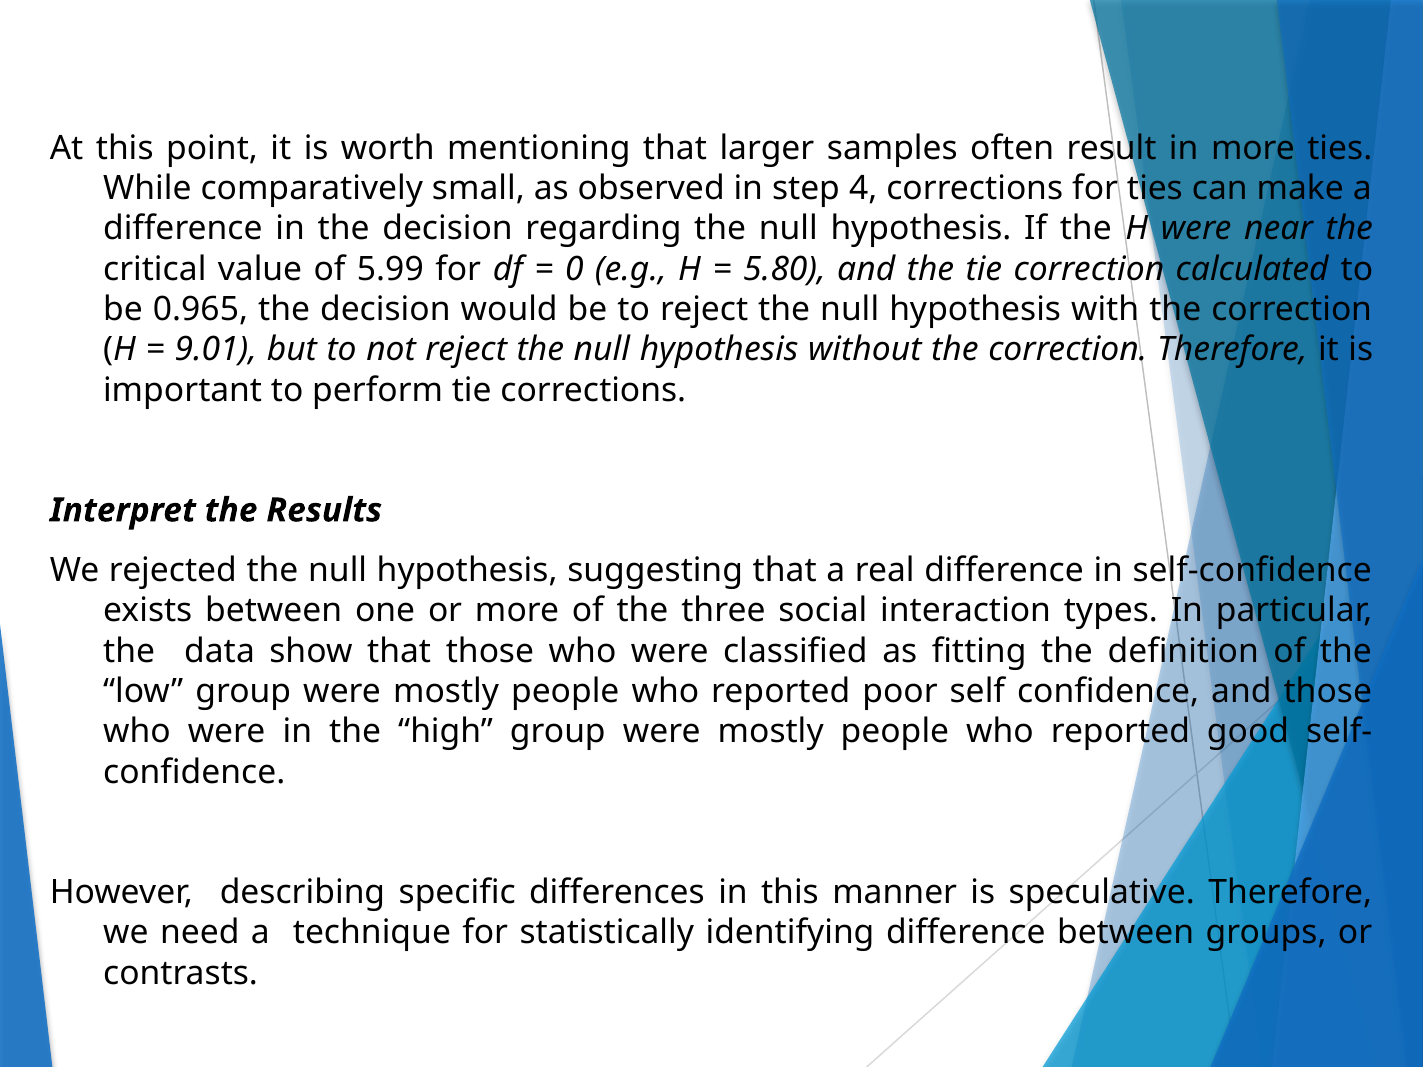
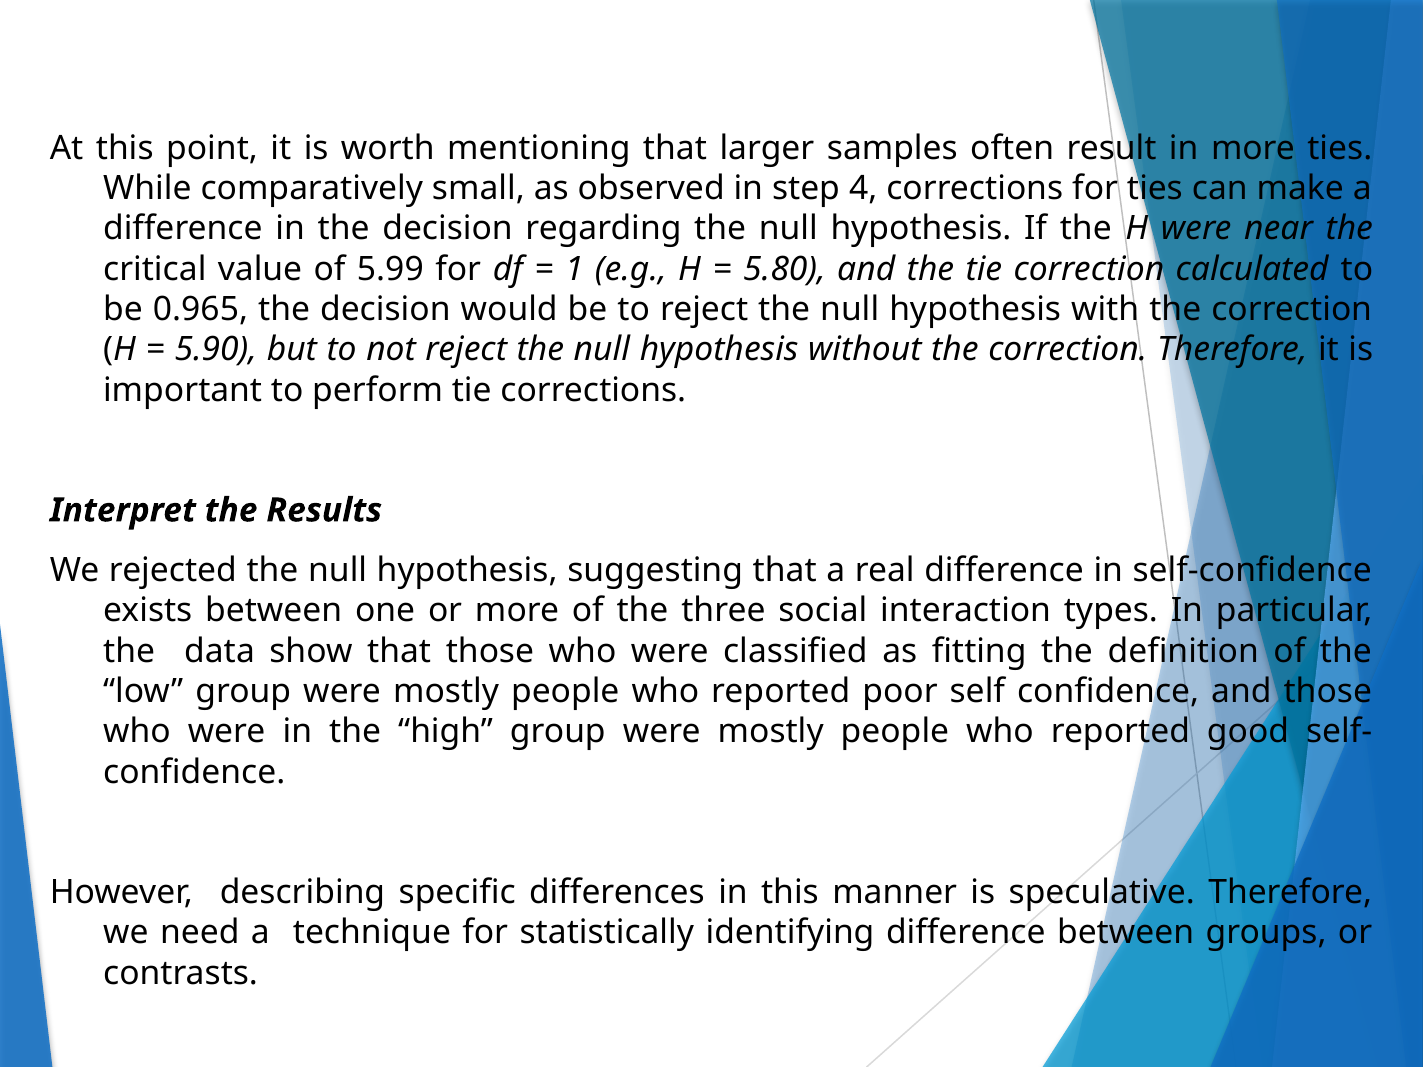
0: 0 -> 1
9.01: 9.01 -> 5.90
